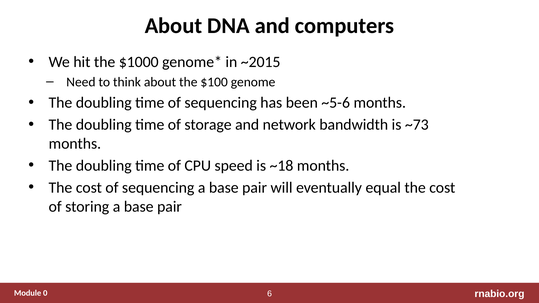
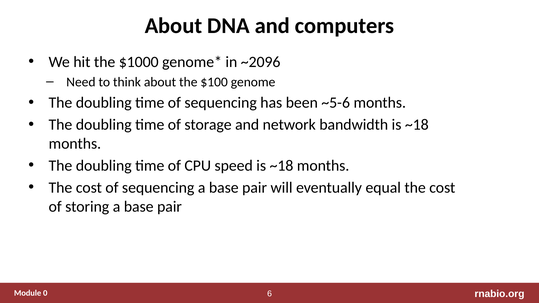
~2015: ~2015 -> ~2096
bandwidth is ~73: ~73 -> ~18
